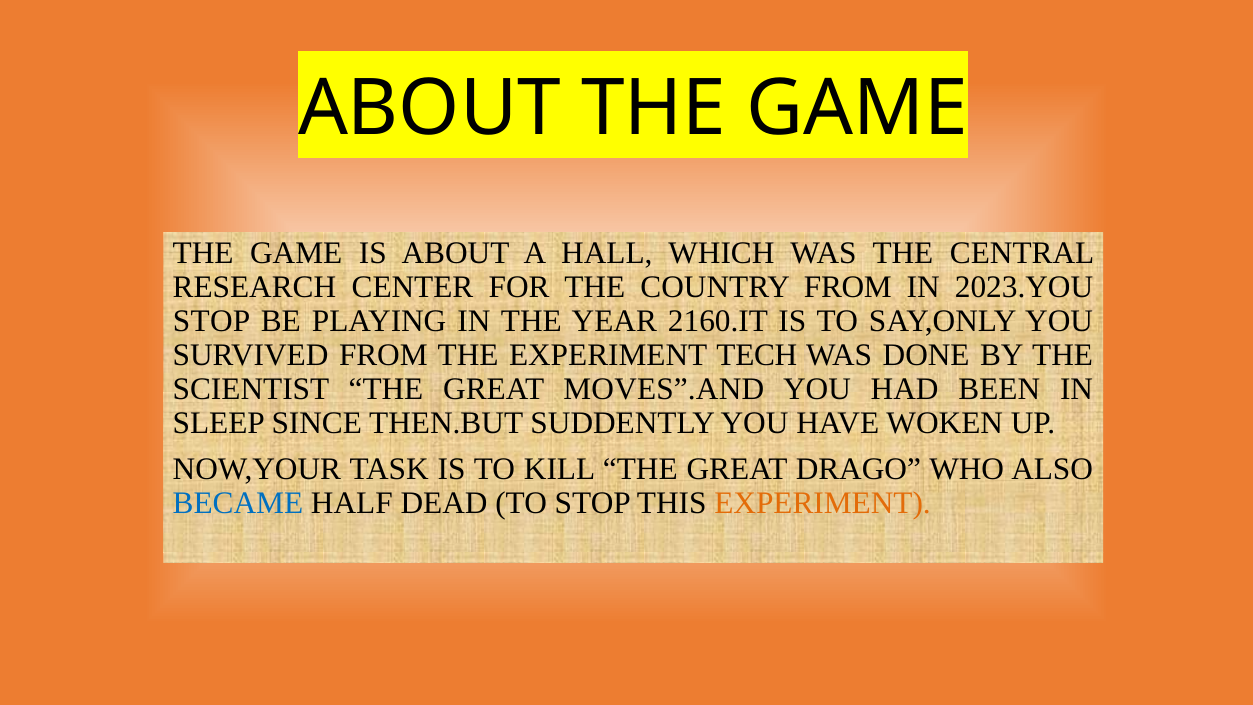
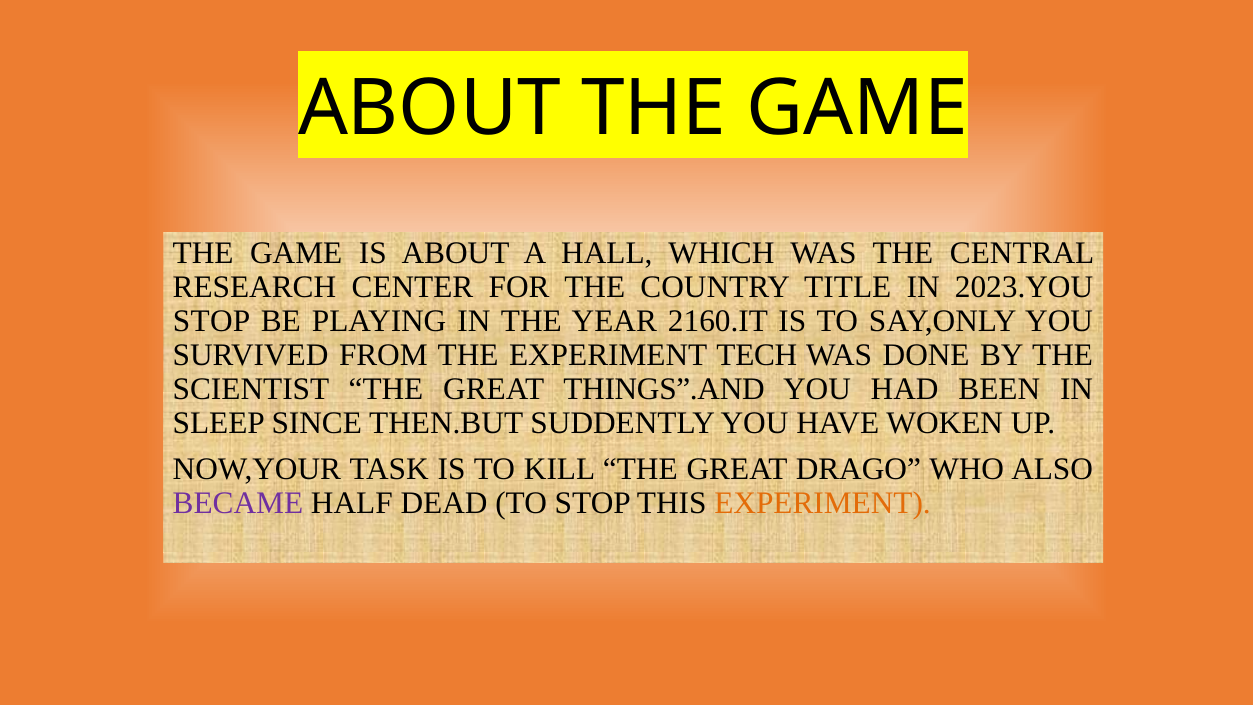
COUNTRY FROM: FROM -> TITLE
MOVES”.AND: MOVES”.AND -> THINGS”.AND
BECAME colour: blue -> purple
